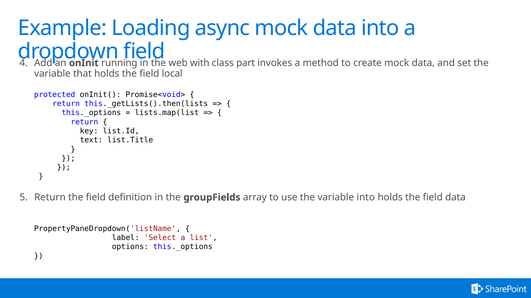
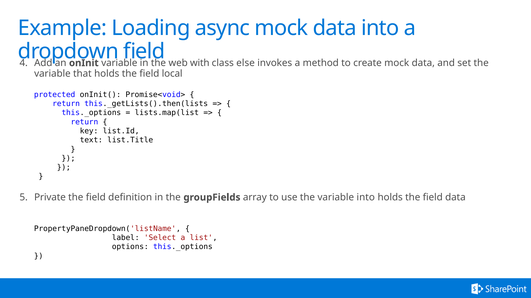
running at (119, 63): running -> variable
part: part -> else
Return at (50, 198): Return -> Private
